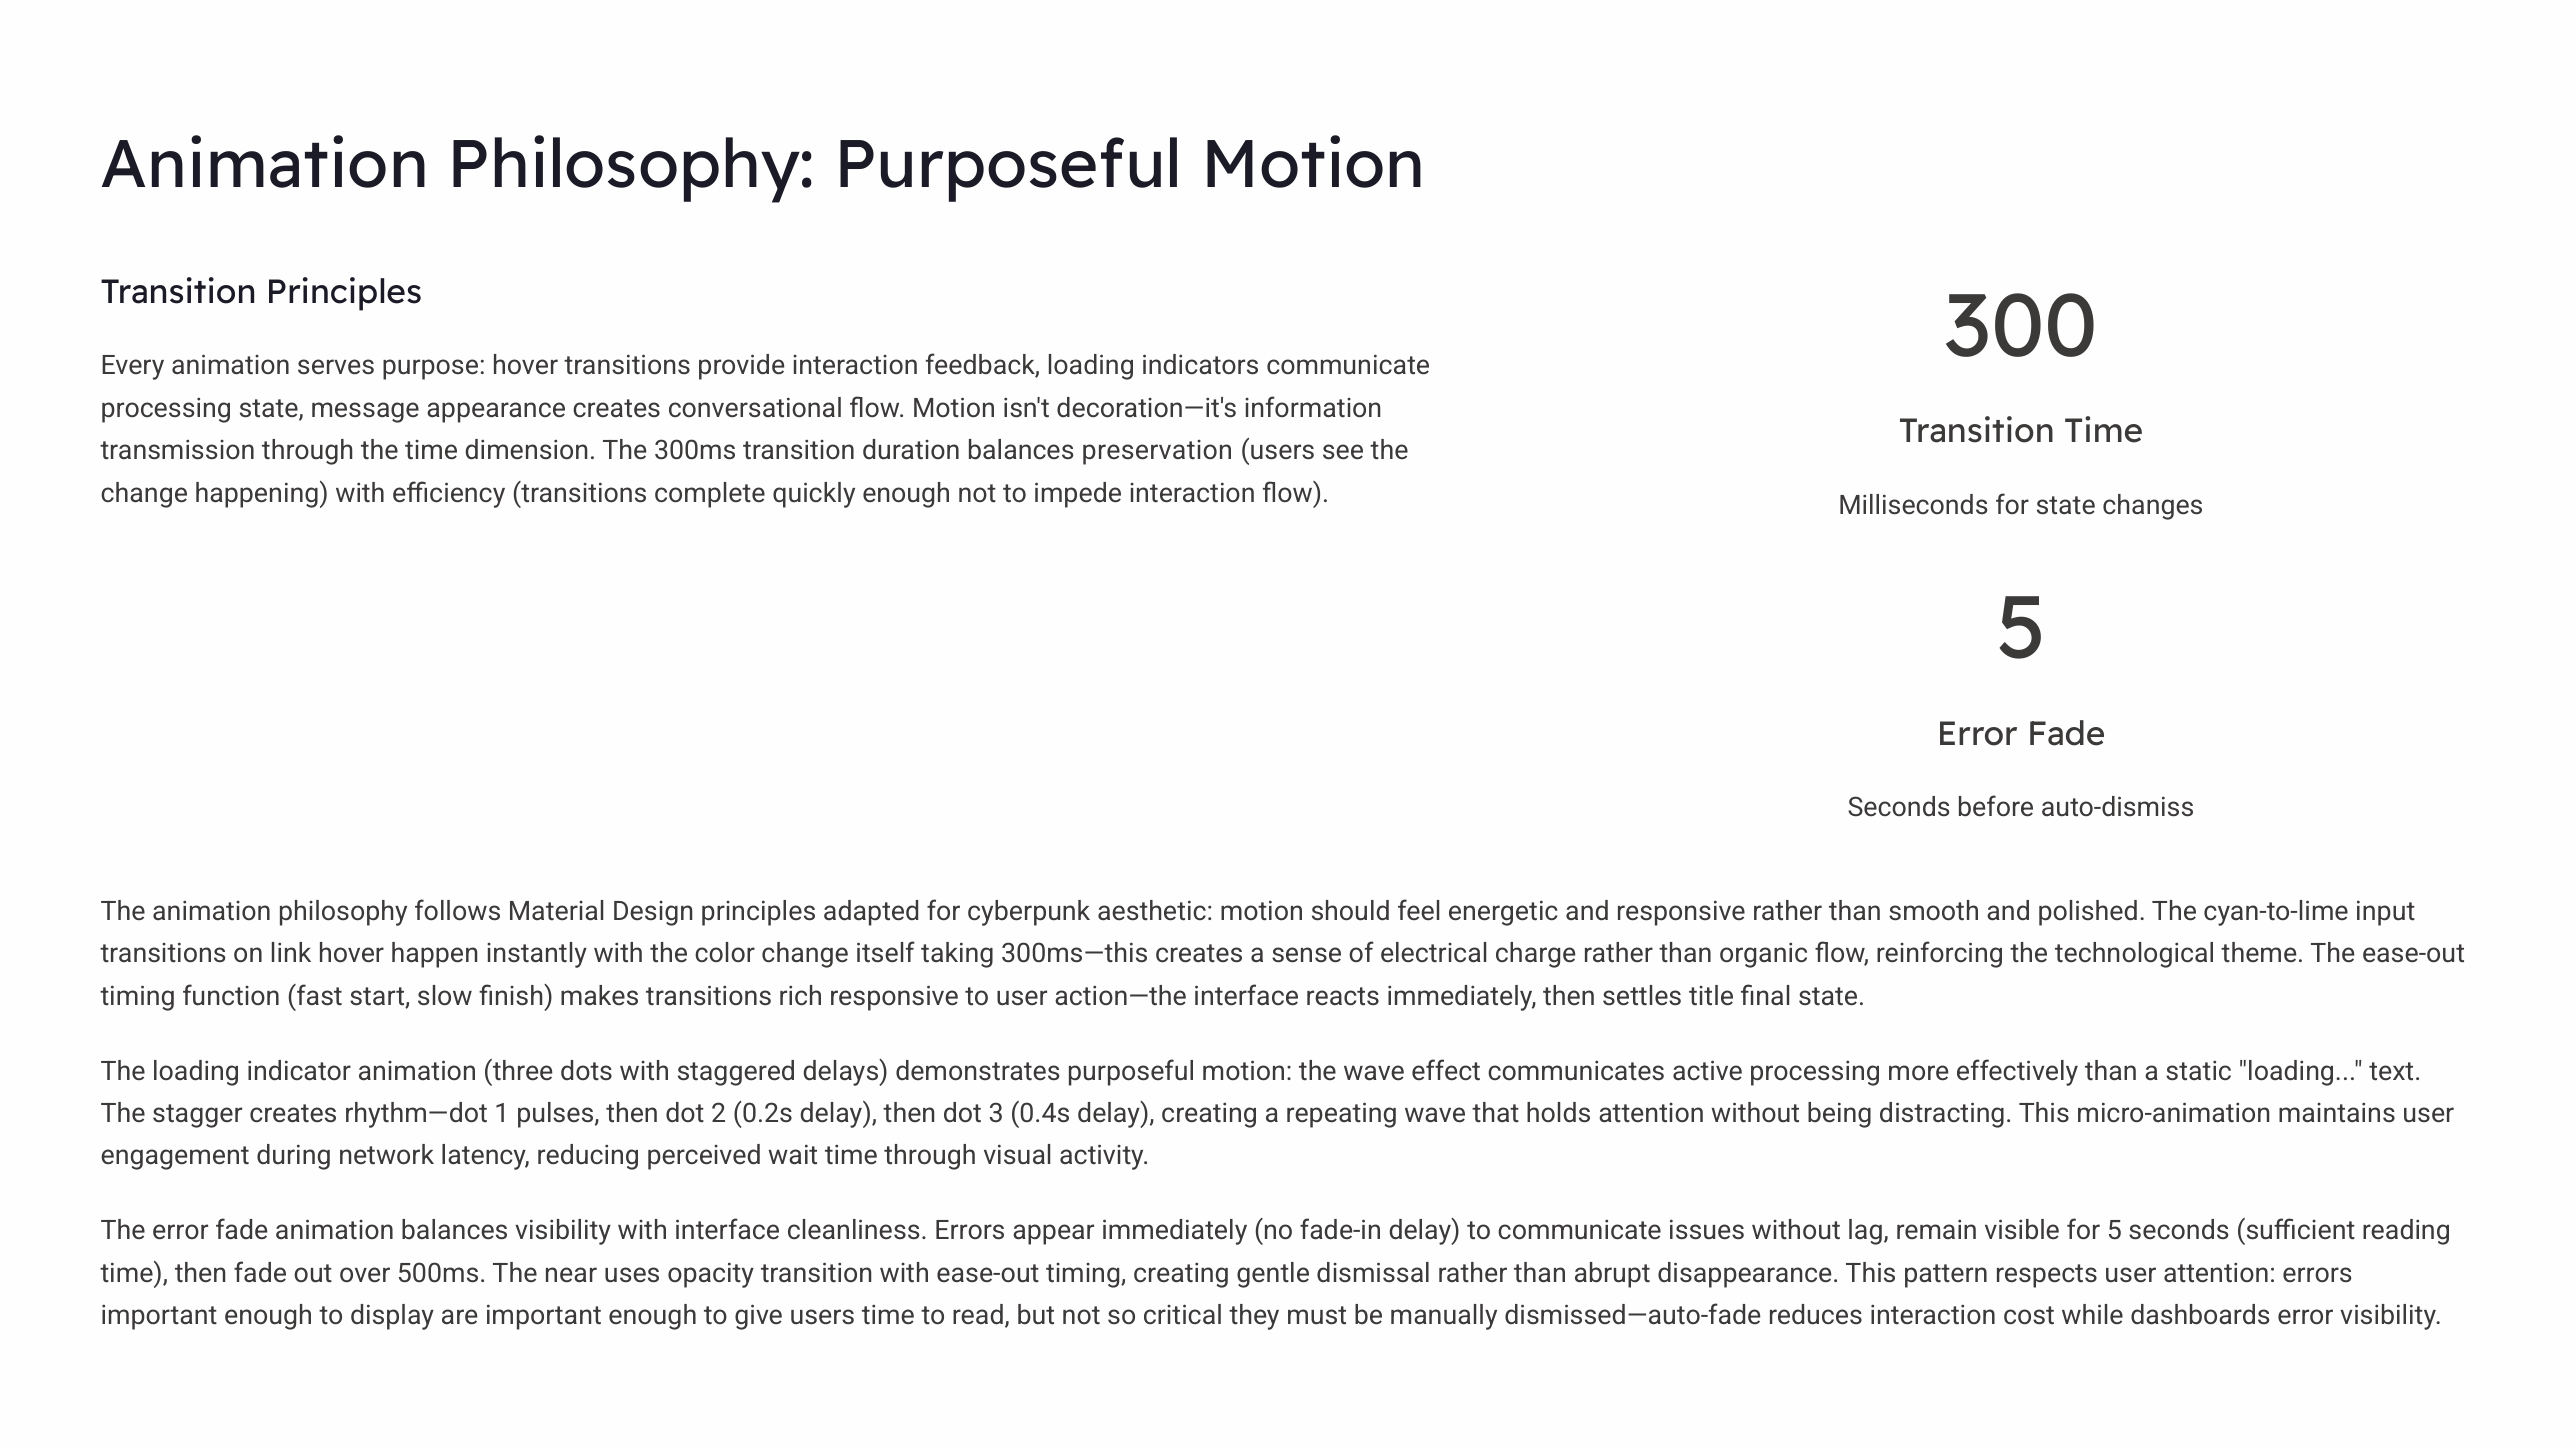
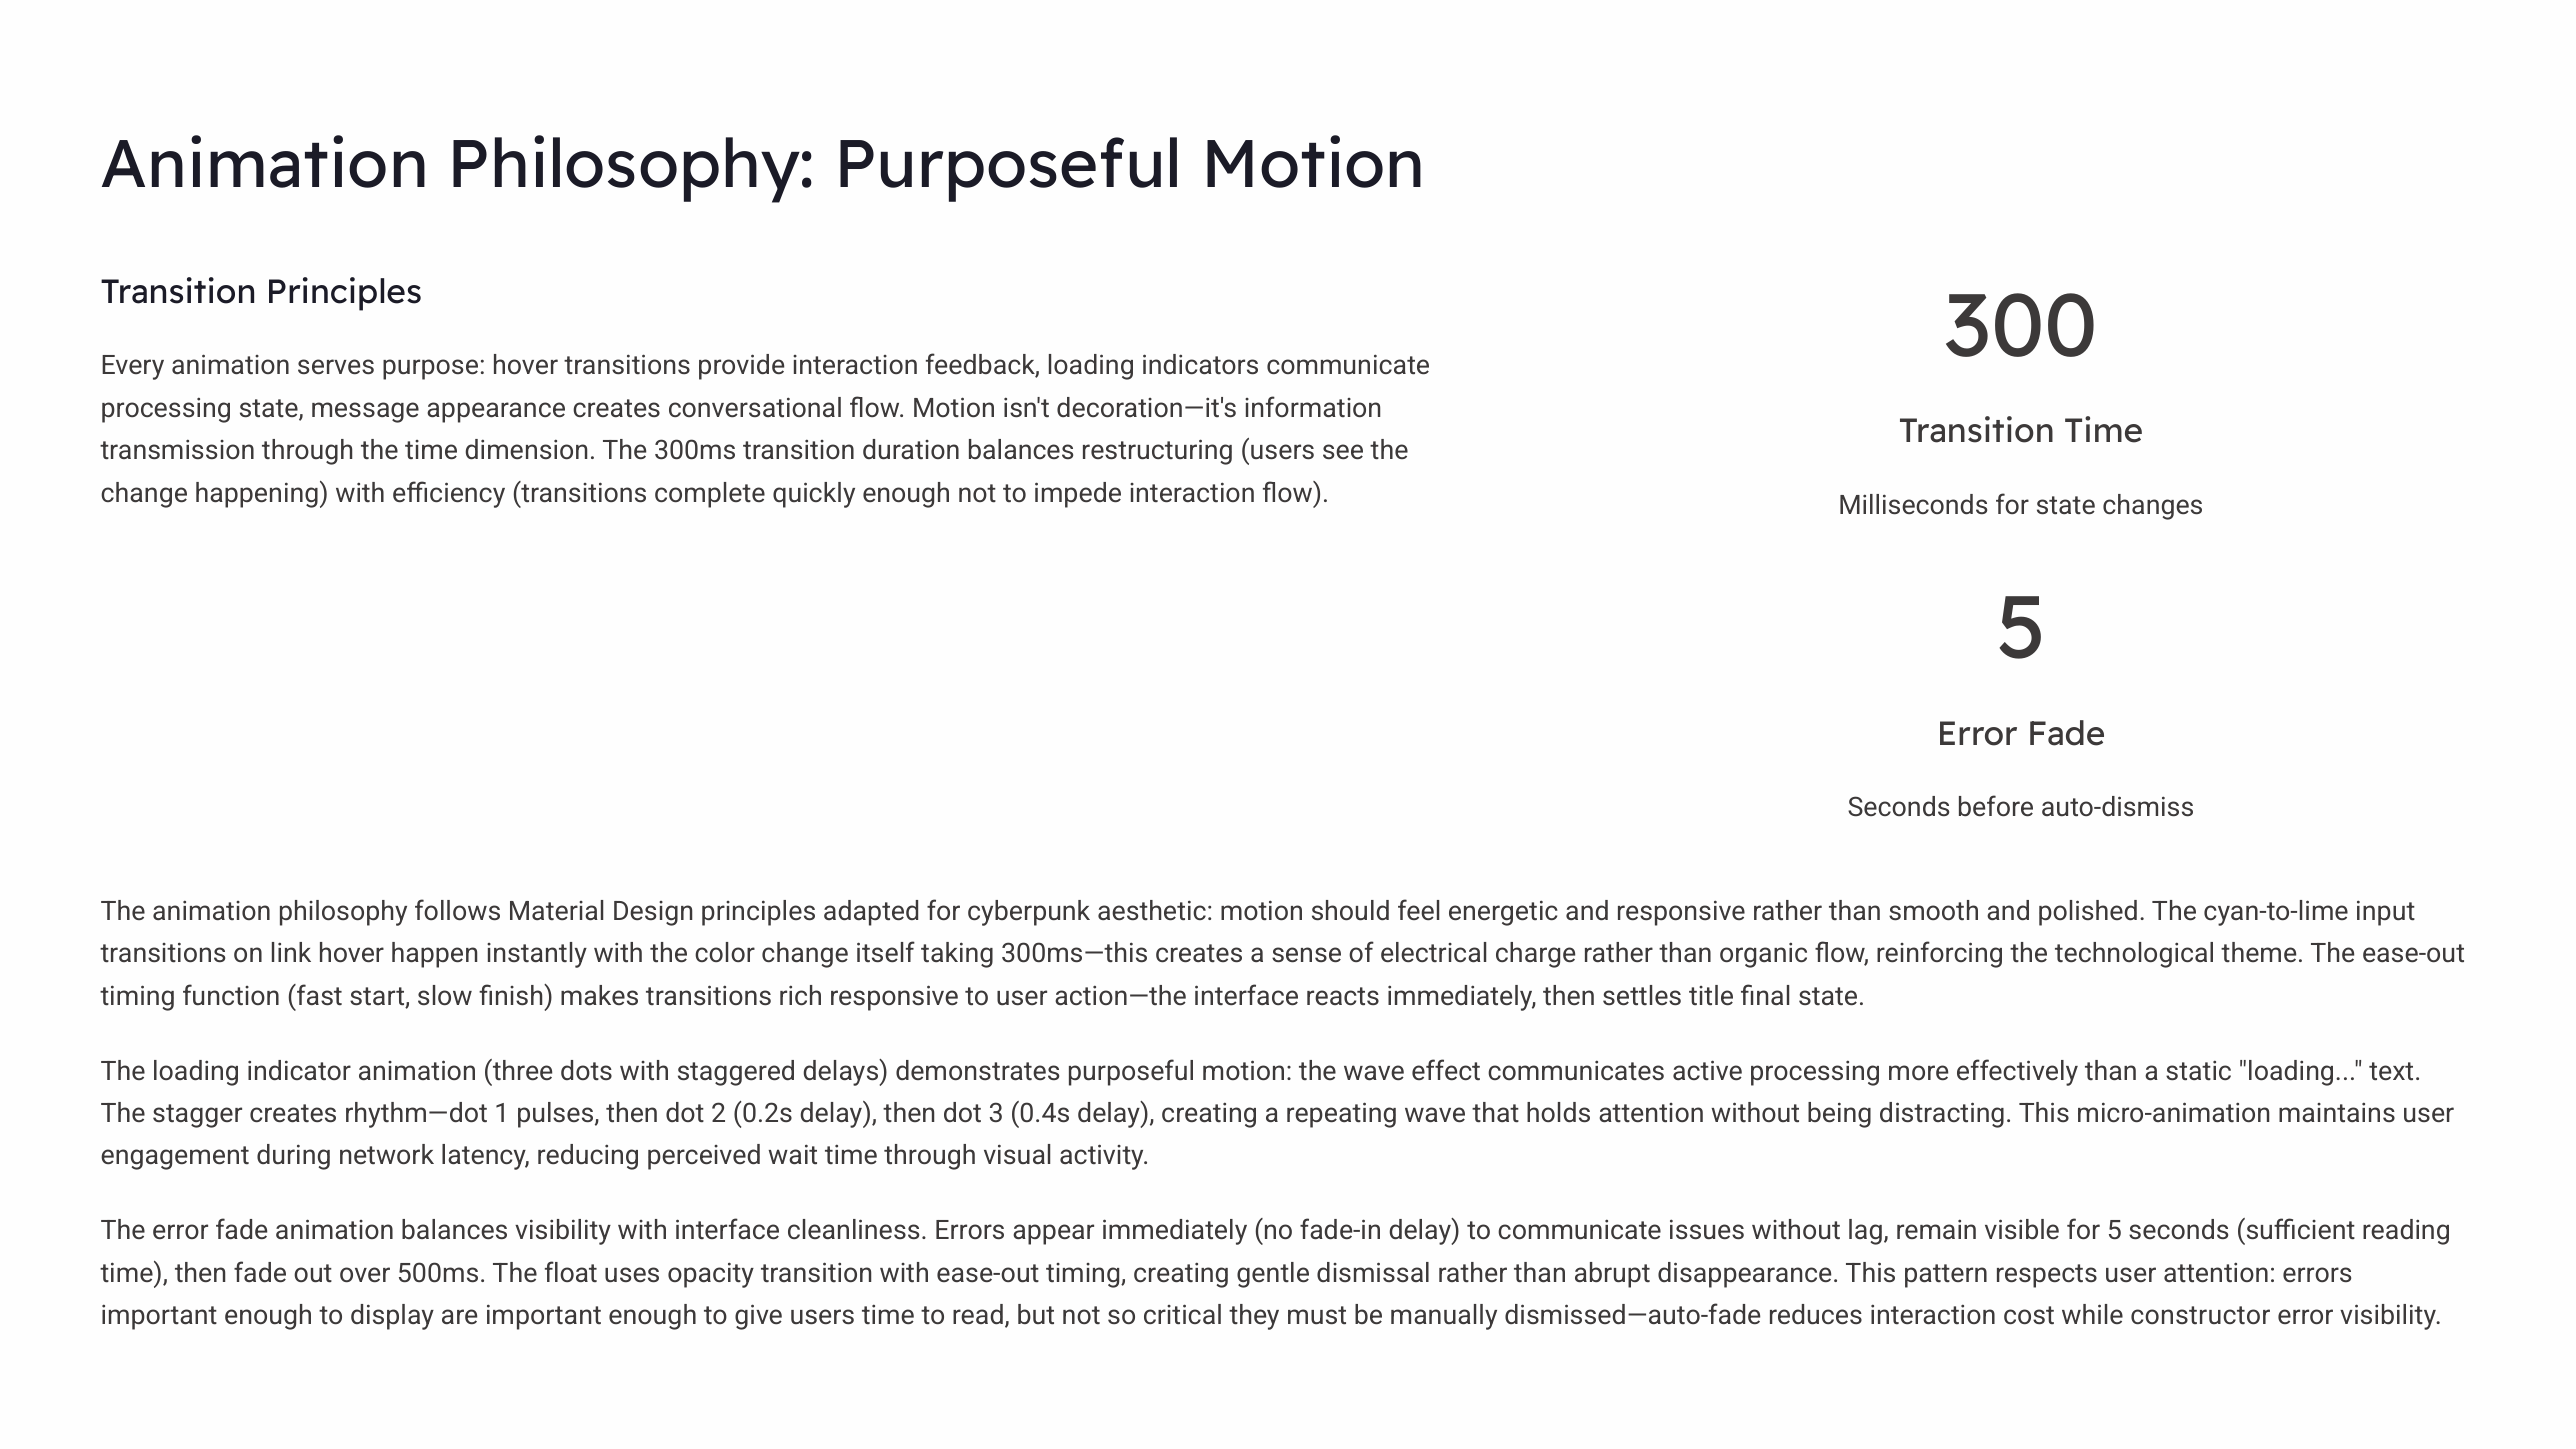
preservation: preservation -> restructuring
near: near -> float
dashboards: dashboards -> constructor
